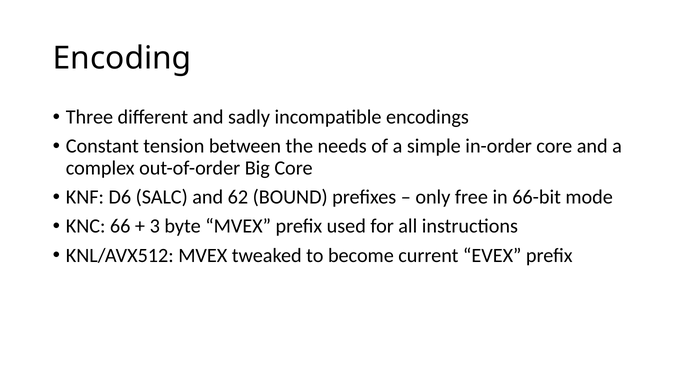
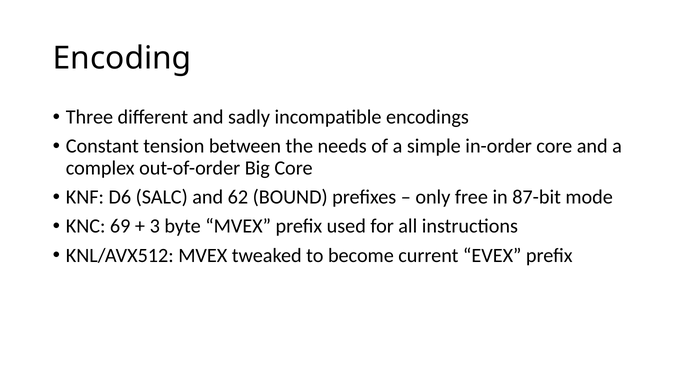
66-bit: 66-bit -> 87-bit
66: 66 -> 69
